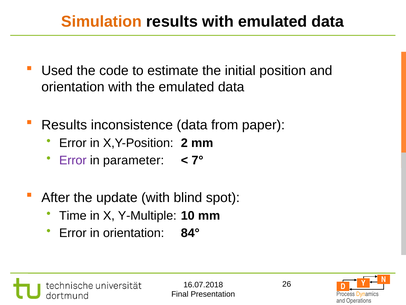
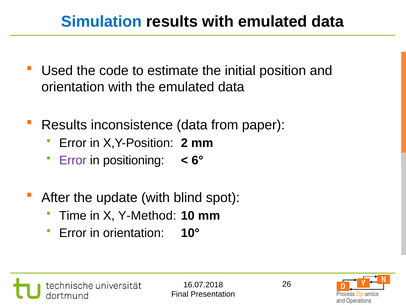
Simulation colour: orange -> blue
parameter: parameter -> positioning
7°: 7° -> 6°
Y-Multiple: Y-Multiple -> Y-Method
84°: 84° -> 10°
